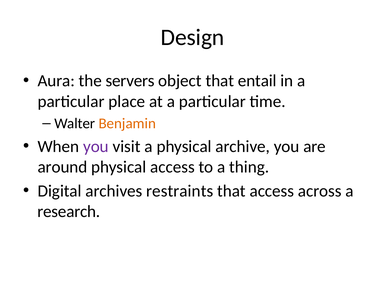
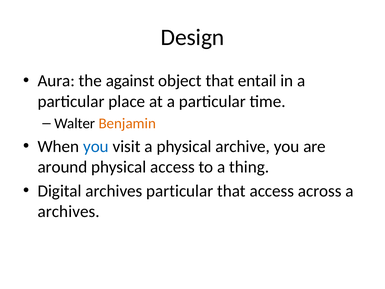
servers: servers -> against
you at (96, 146) colour: purple -> blue
archives restraints: restraints -> particular
research at (69, 211): research -> archives
